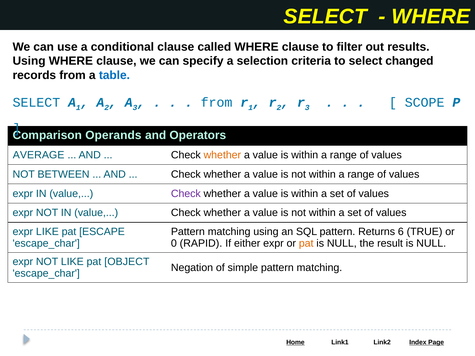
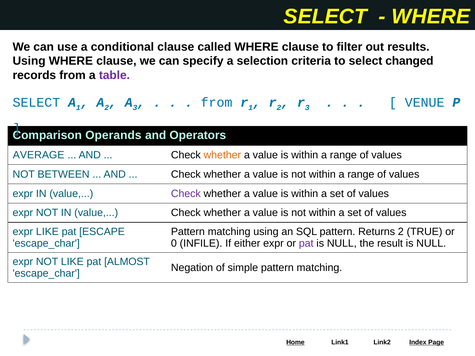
table colour: blue -> purple
SCOPE: SCOPE -> VENUE
Returns 6: 6 -> 2
RAPID: RAPID -> INFILE
pat at (306, 244) colour: orange -> purple
OBJECT: OBJECT -> ALMOST
